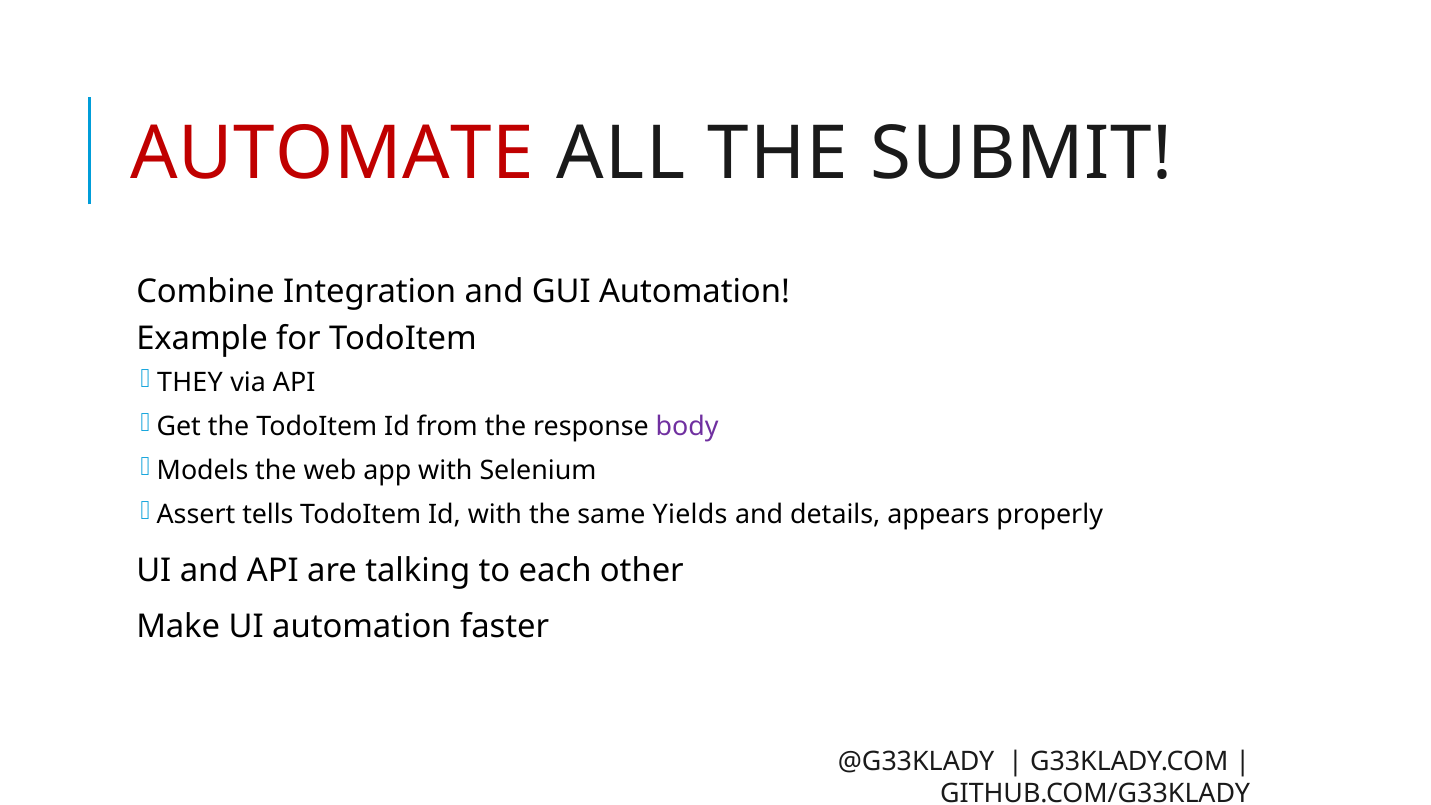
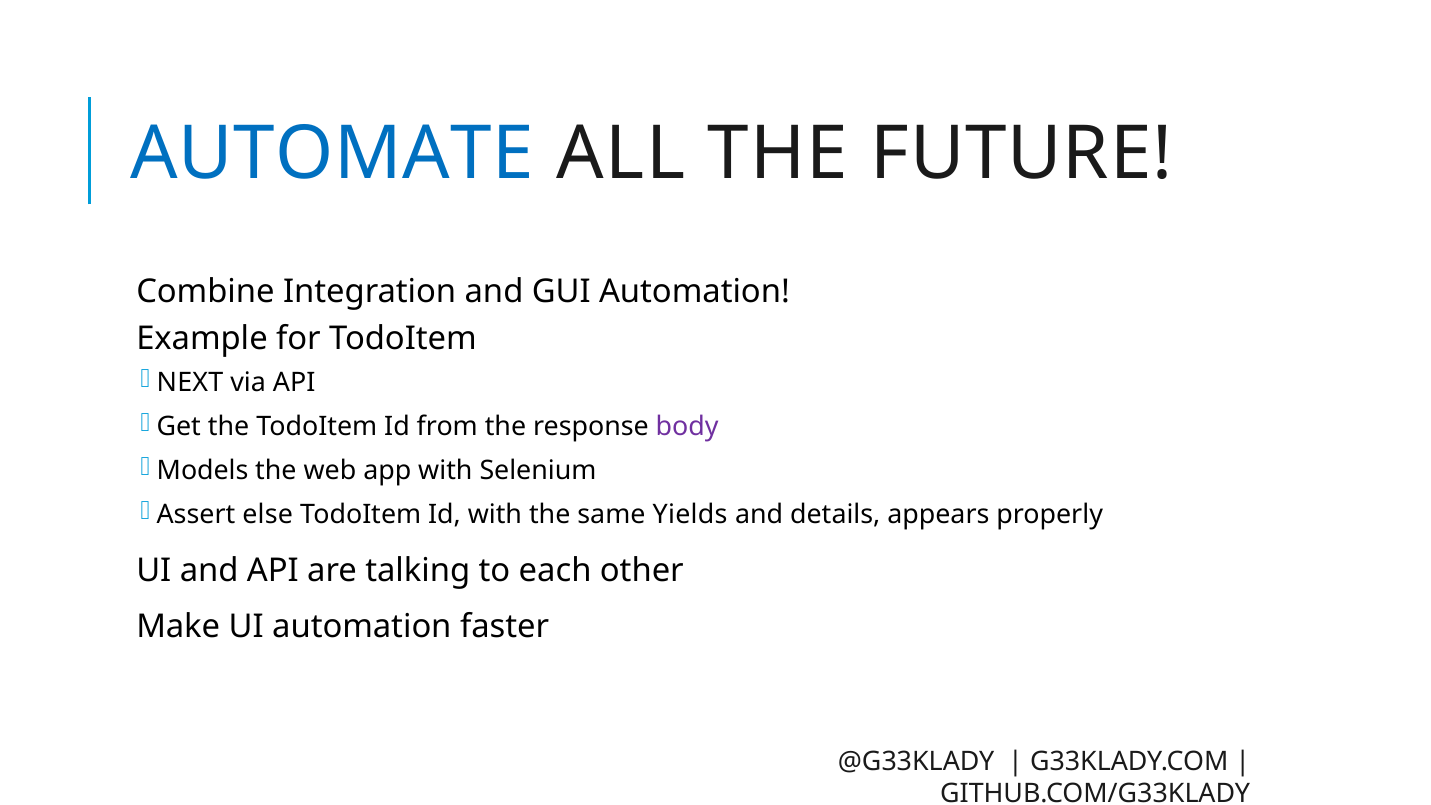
AUTOMATE colour: red -> blue
SUBMIT: SUBMIT -> FUTURE
THEY: THEY -> NEXT
tells: tells -> else
